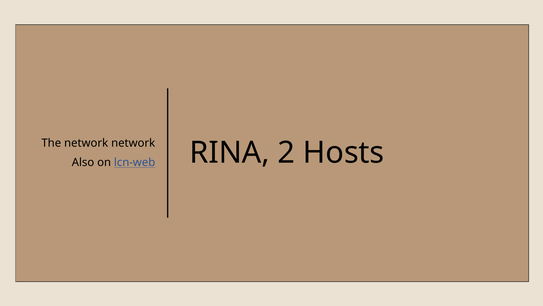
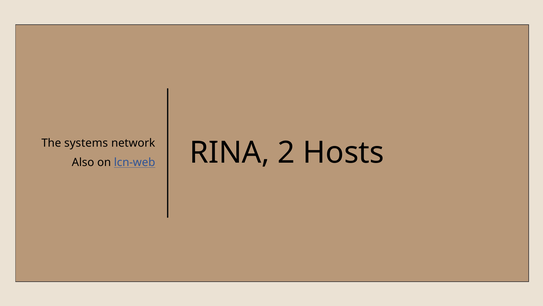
The network: network -> systems
